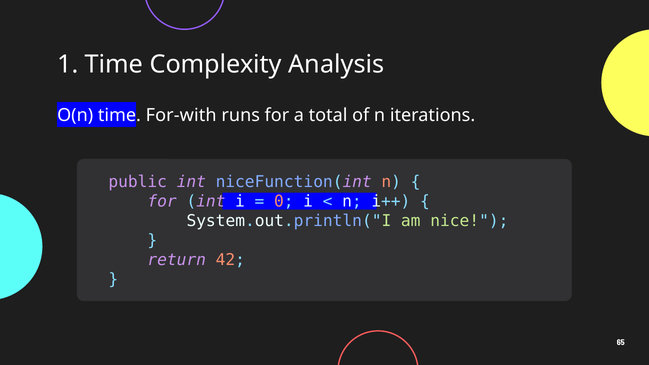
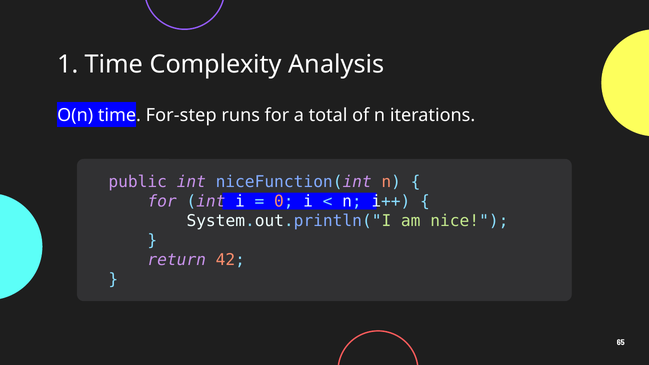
For-with: For-with -> For-step
